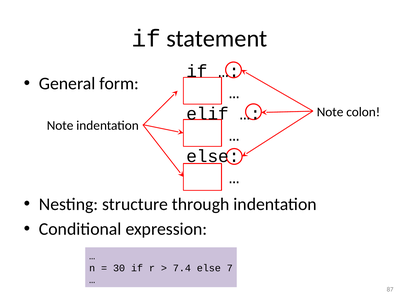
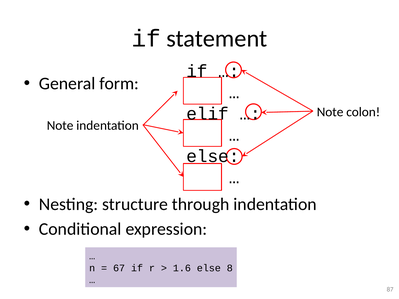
30: 30 -> 67
7.4: 7.4 -> 1.6
7: 7 -> 8
